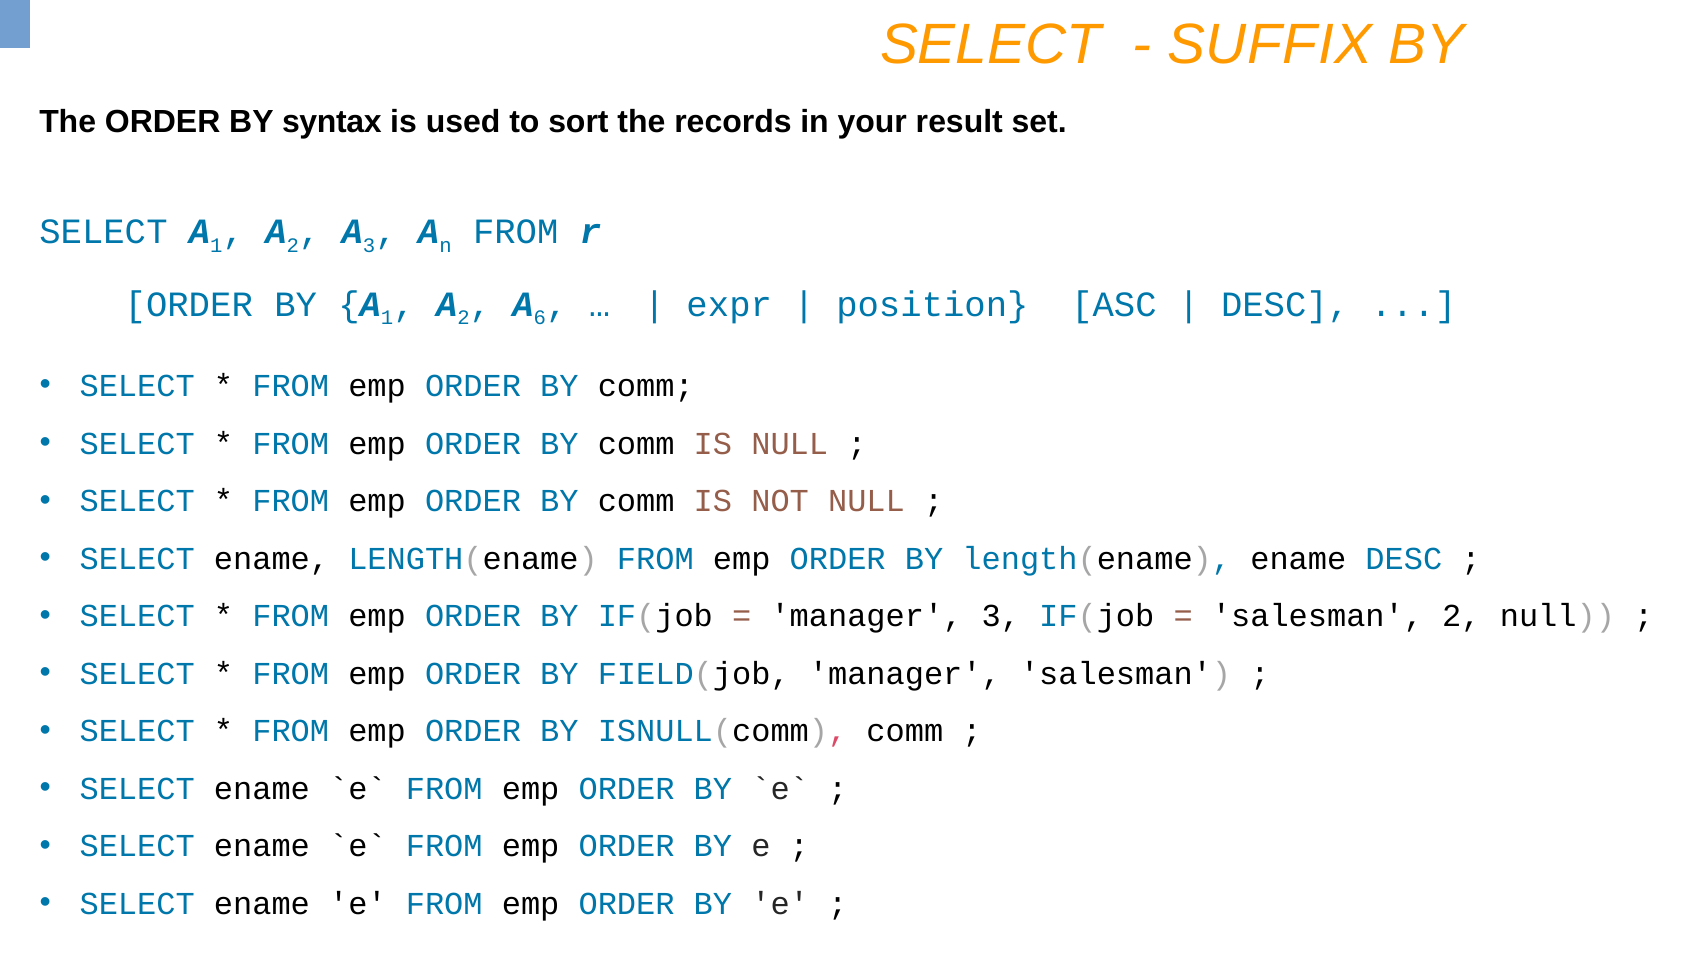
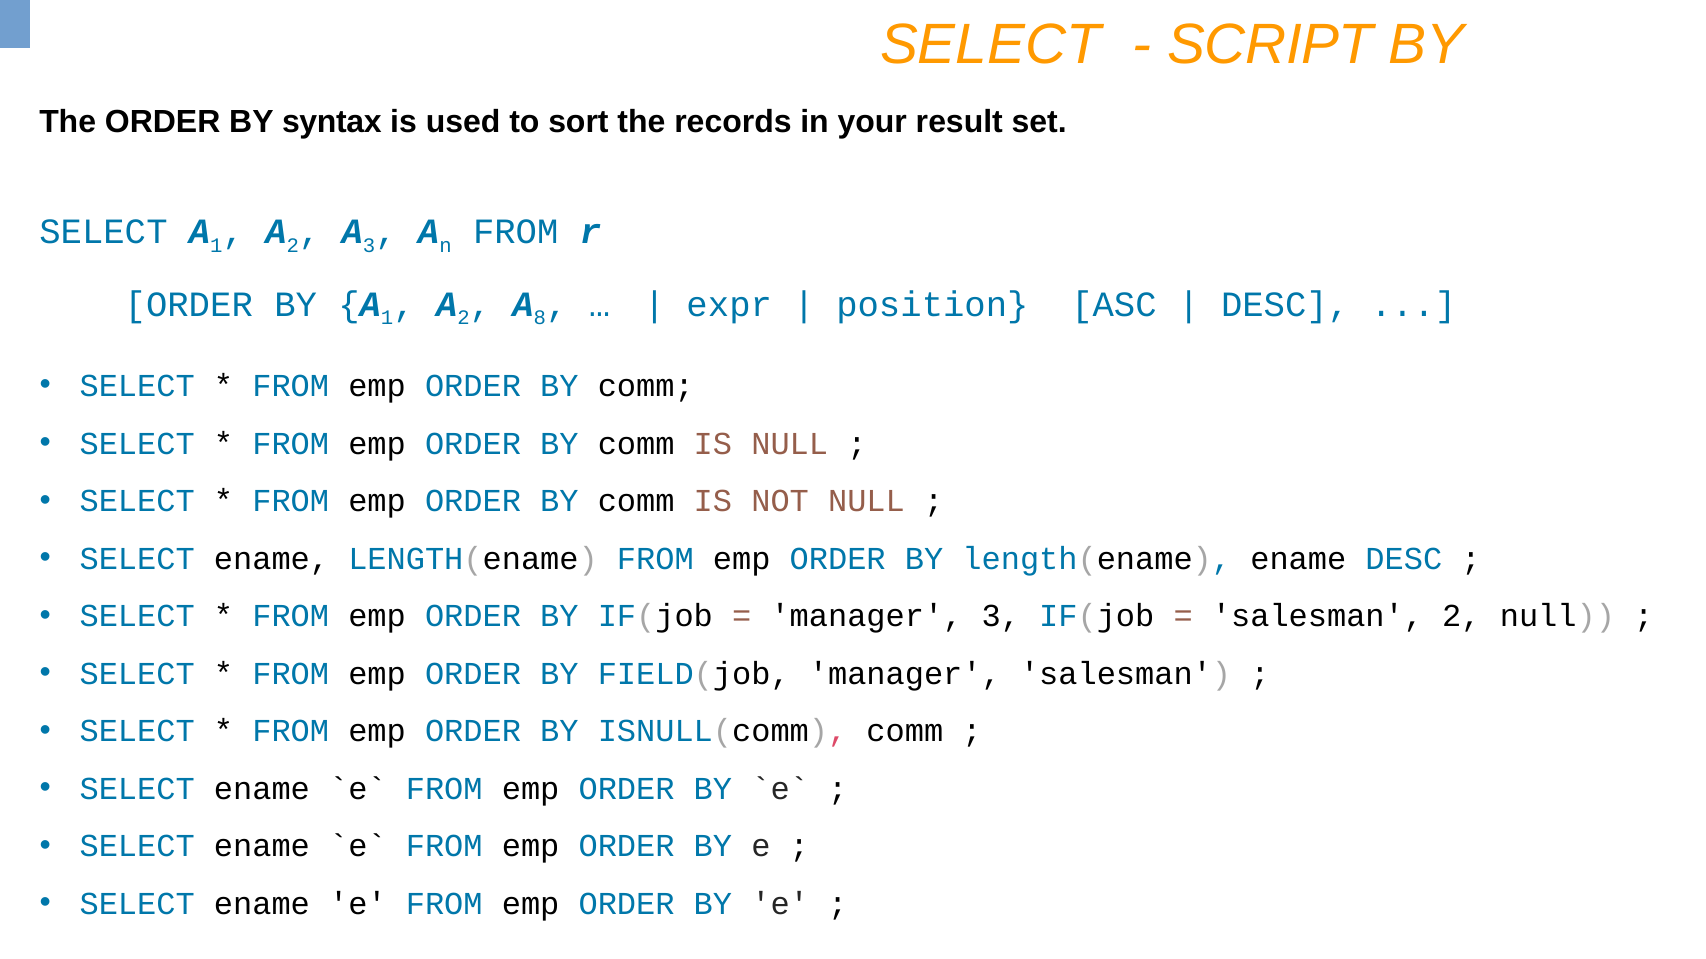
SUFFIX: SUFFIX -> SCRIPT
6: 6 -> 8
